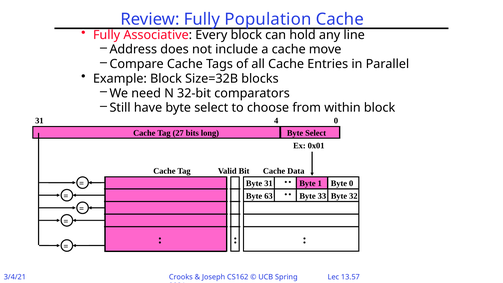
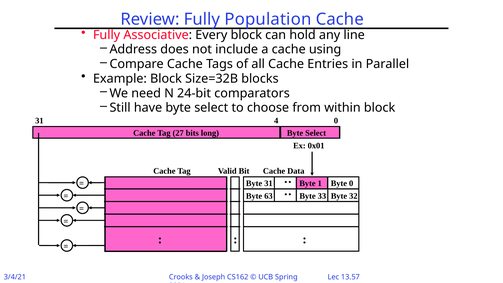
move: move -> using
32-bit: 32-bit -> 24-bit
